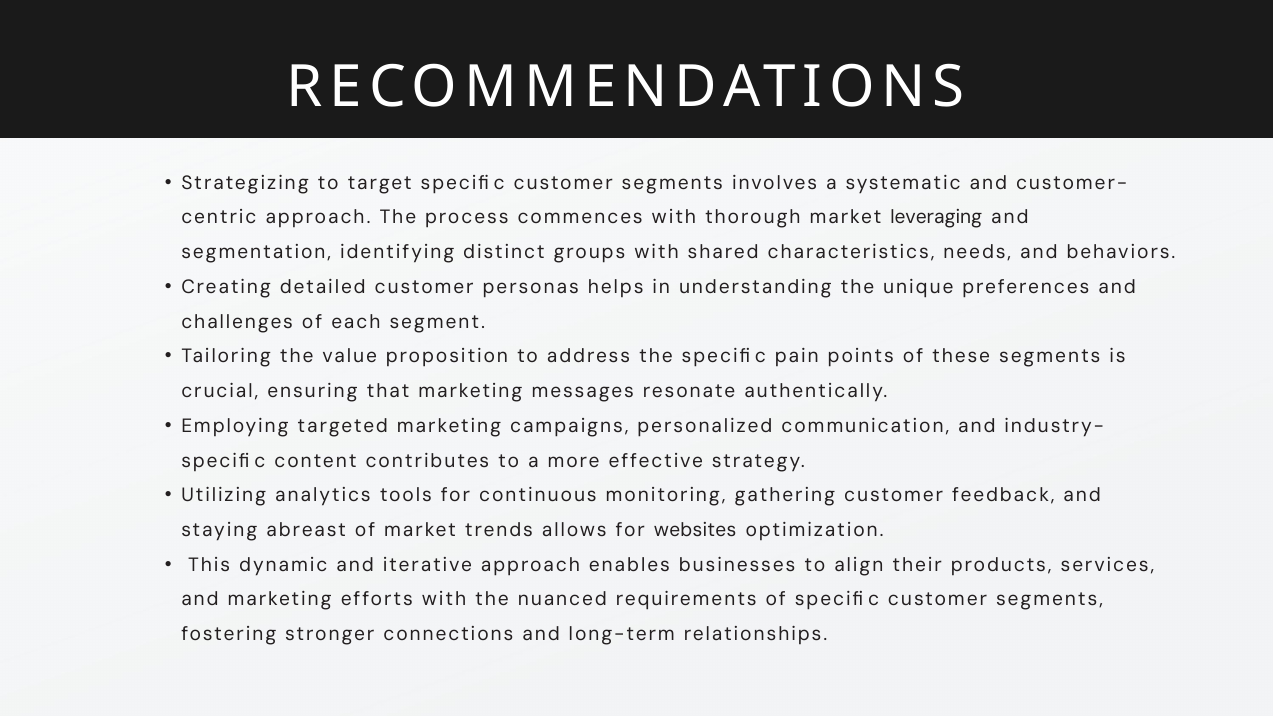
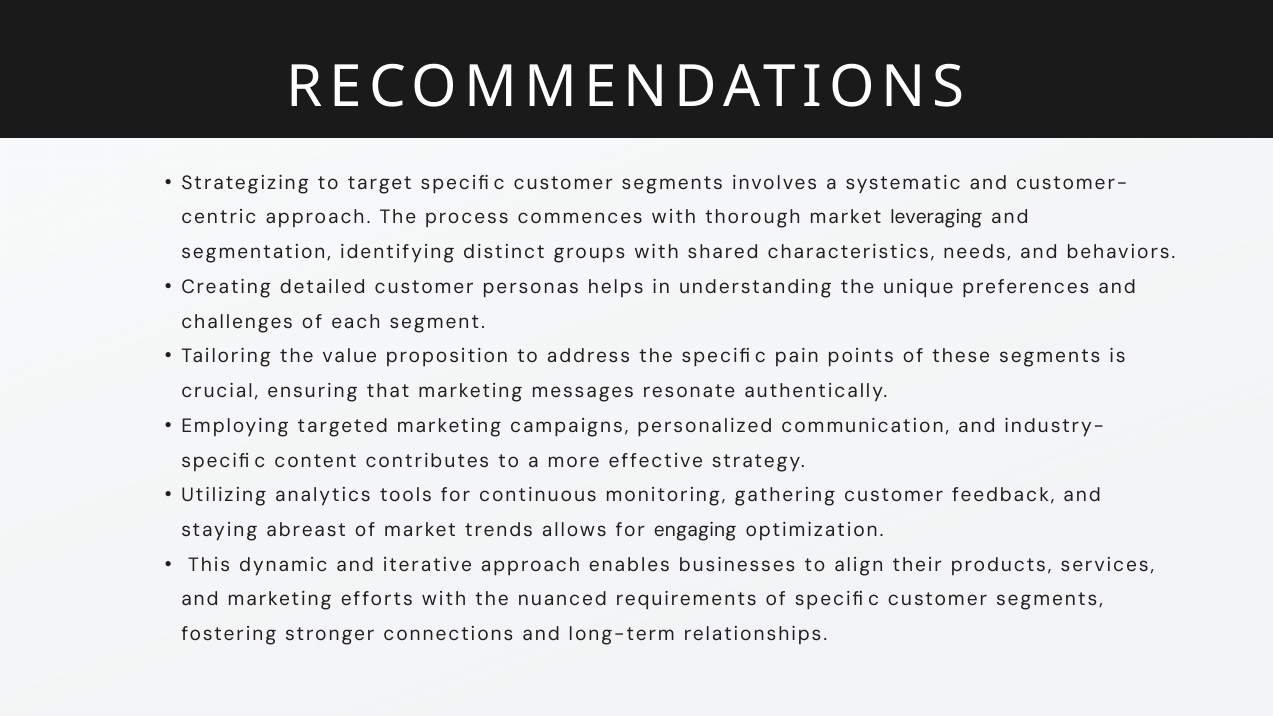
websites: websites -> engaging
